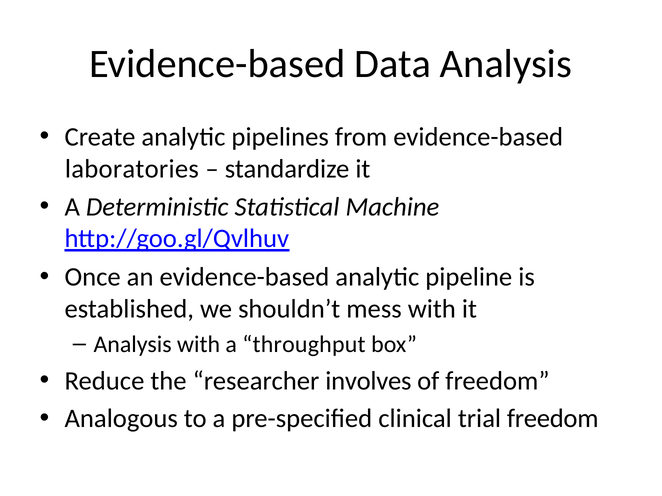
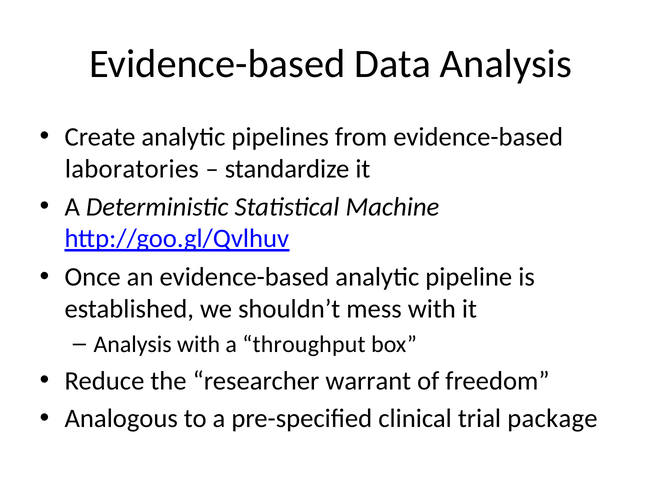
involves: involves -> warrant
trial freedom: freedom -> package
